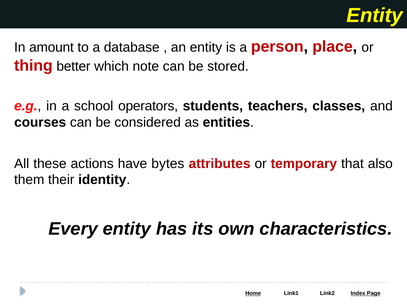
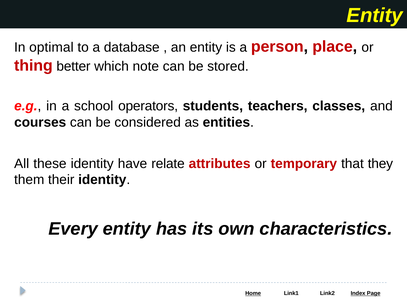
amount: amount -> optimal
these actions: actions -> identity
bytes: bytes -> relate
also: also -> they
